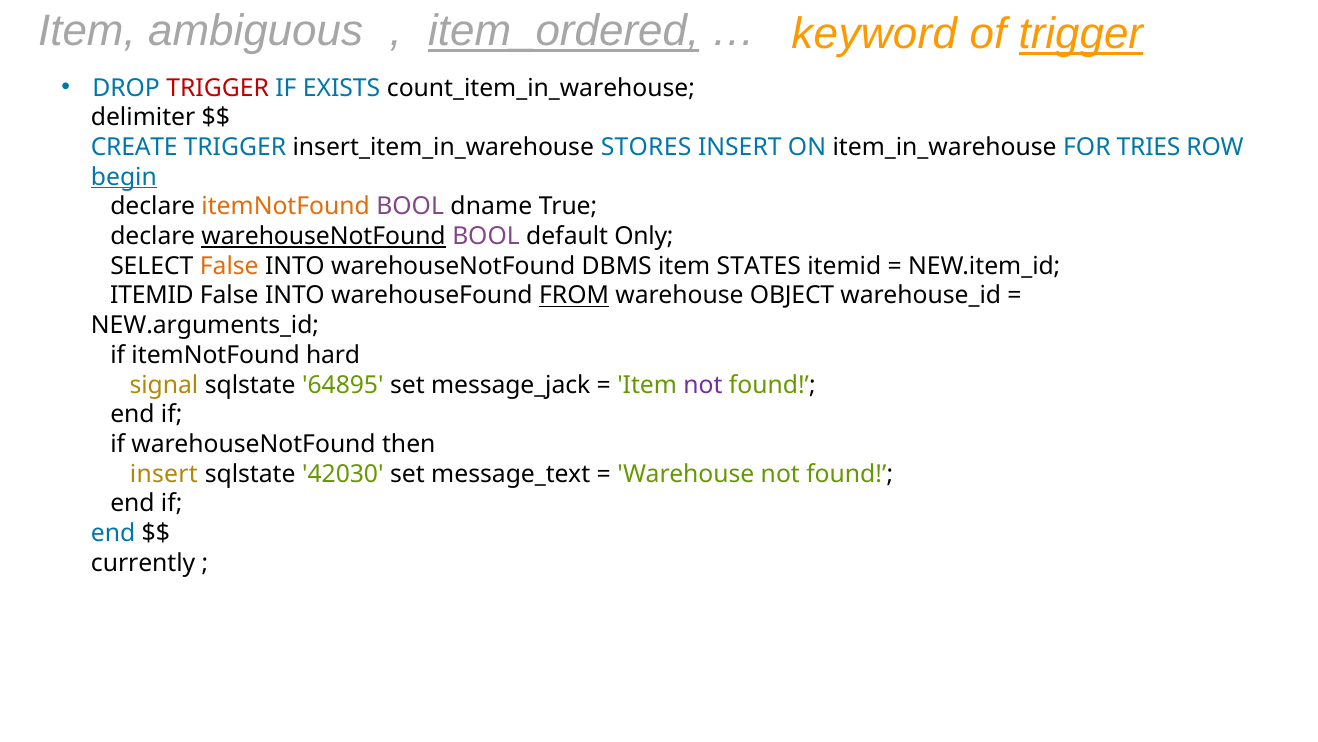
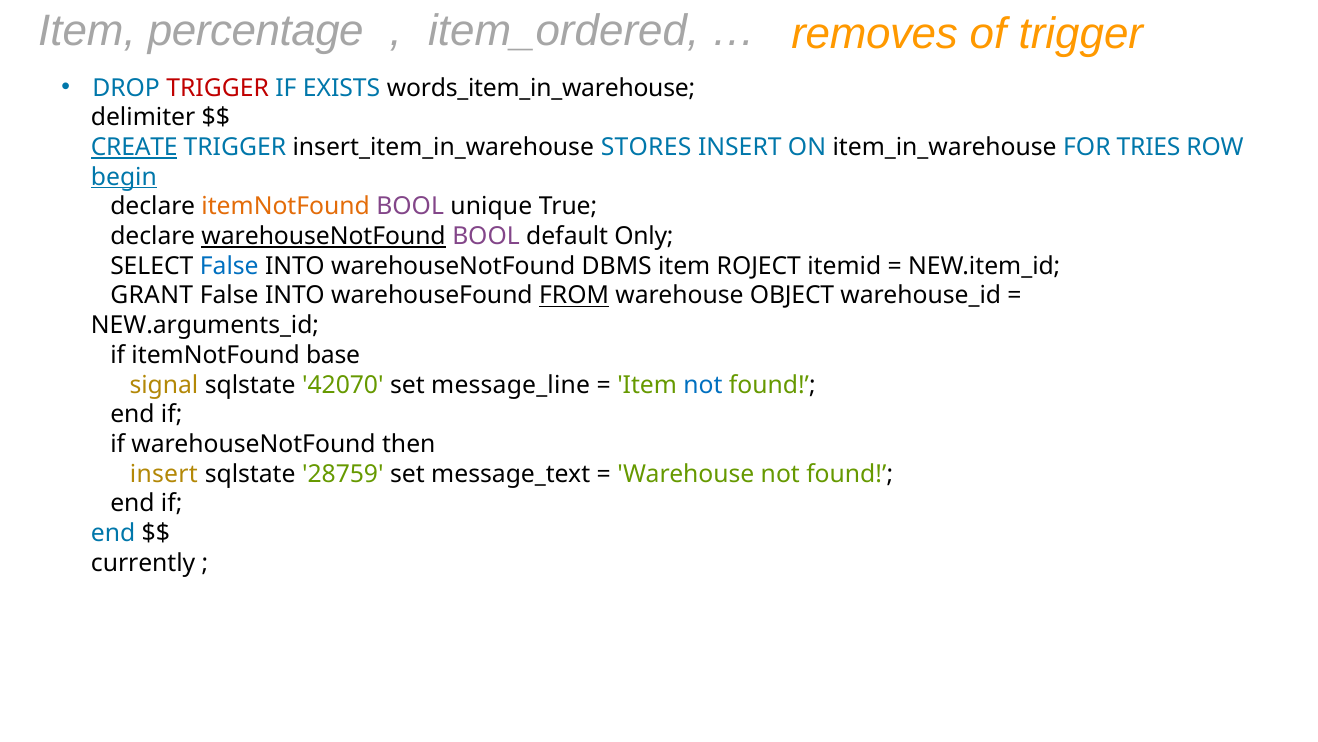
ambiguous: ambiguous -> percentage
item_ordered underline: present -> none
keyword: keyword -> removes
trigger at (1081, 34) underline: present -> none
count_item_in_warehouse: count_item_in_warehouse -> words_item_in_warehouse
CREATE underline: none -> present
dname: dname -> unique
False at (229, 266) colour: orange -> blue
STATES: STATES -> ROJECT
ITEMID at (152, 296): ITEMID -> GRANT
hard: hard -> base
64895: 64895 -> 42070
message_jack: message_jack -> message_line
not at (703, 385) colour: purple -> blue
42030: 42030 -> 28759
